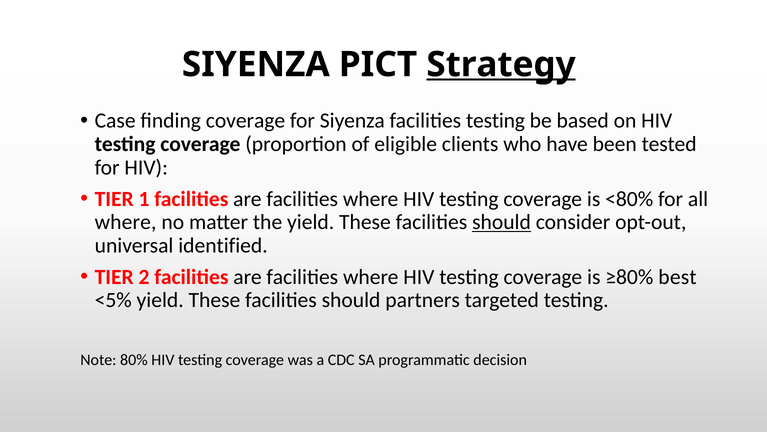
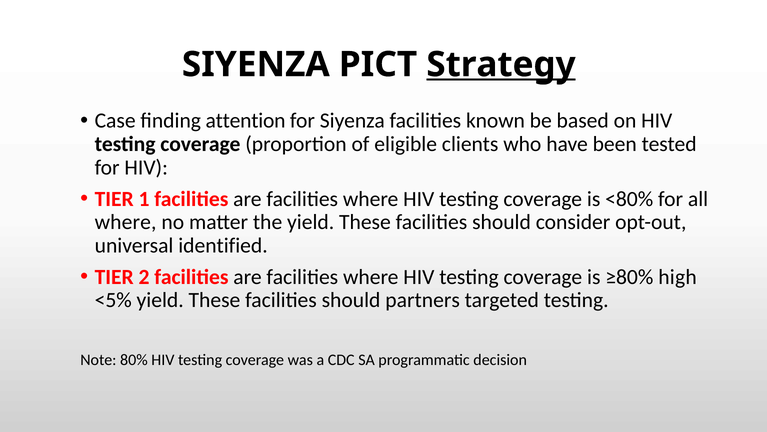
finding coverage: coverage -> attention
facilities testing: testing -> known
should at (502, 222) underline: present -> none
best: best -> high
